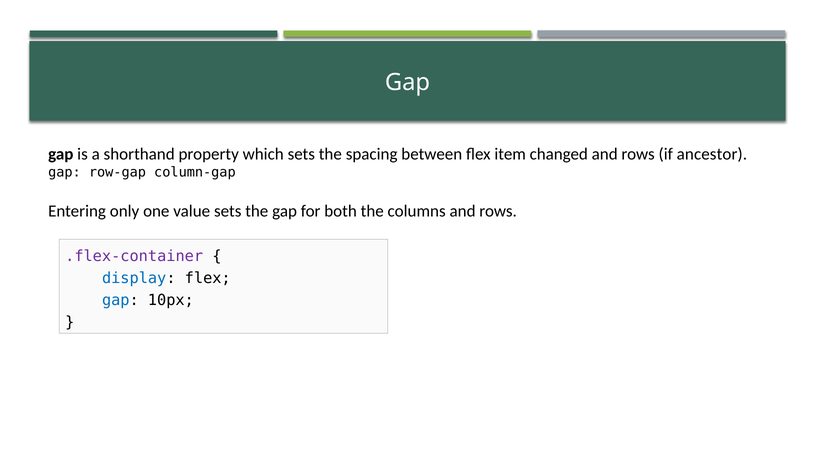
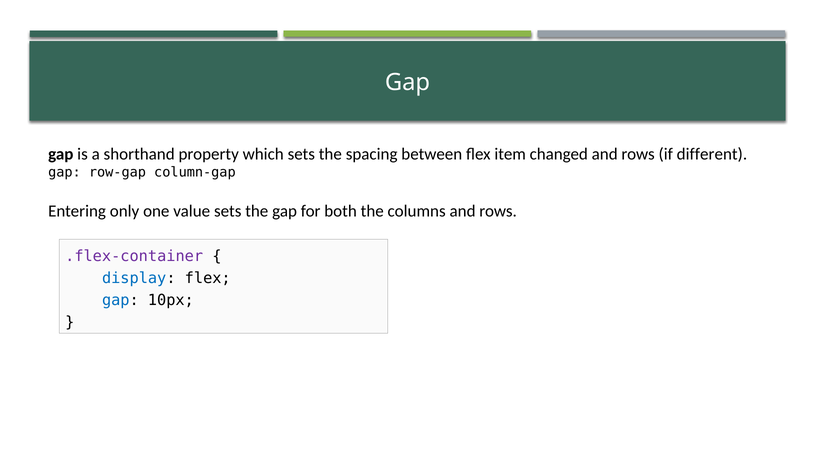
ancestor: ancestor -> different
